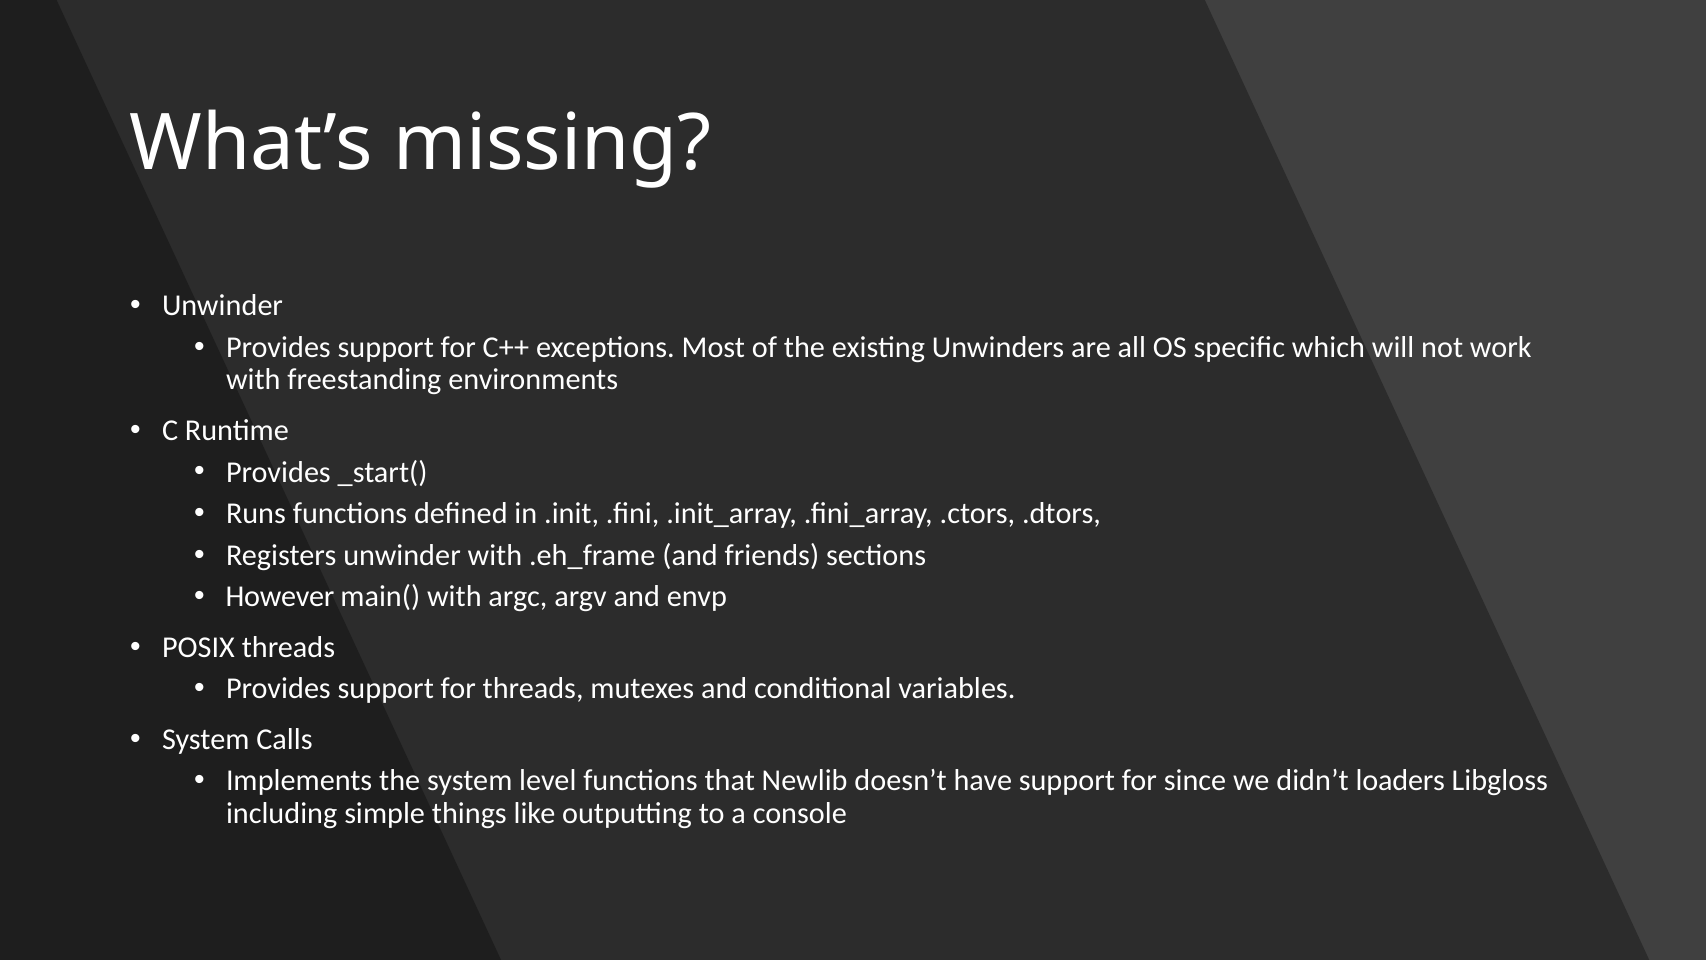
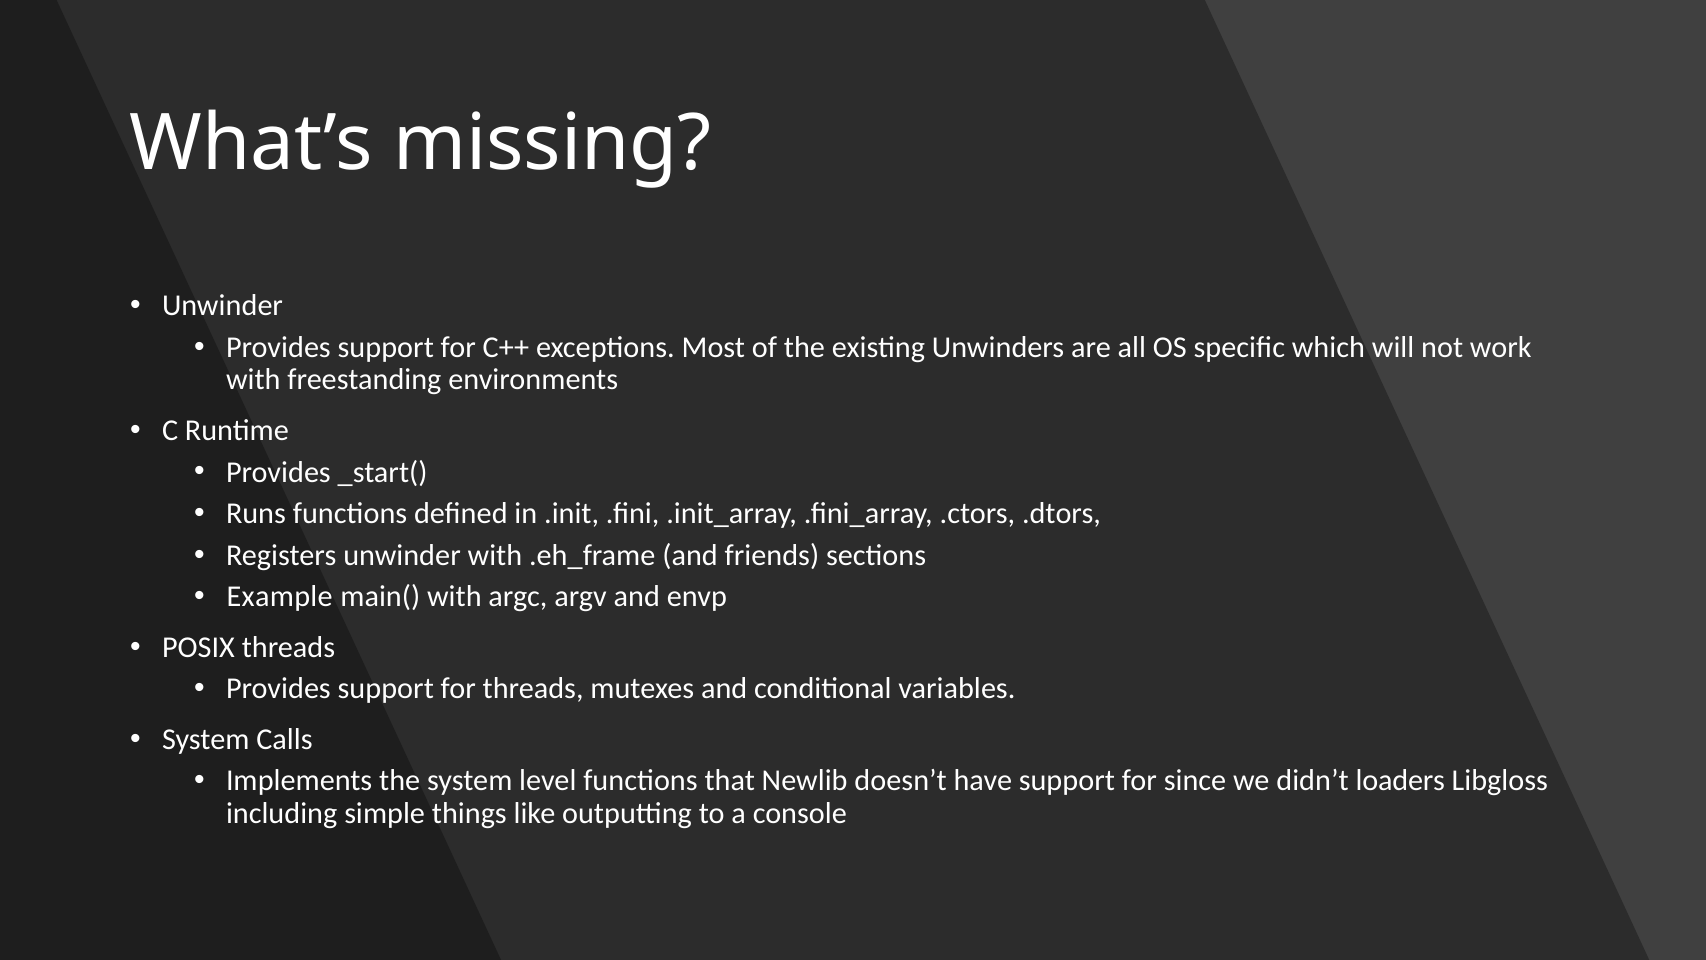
However: However -> Example
